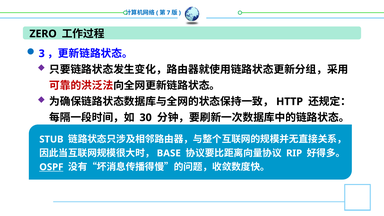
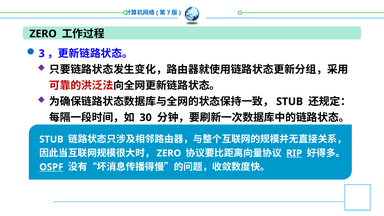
HTTP at (290, 102): HTTP -> STUB
BASE at (169, 153): BASE -> ZERO
RIP underline: none -> present
